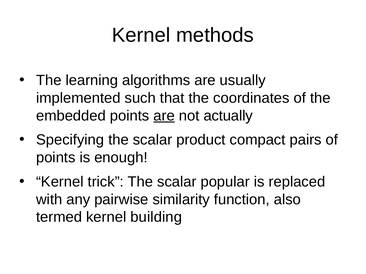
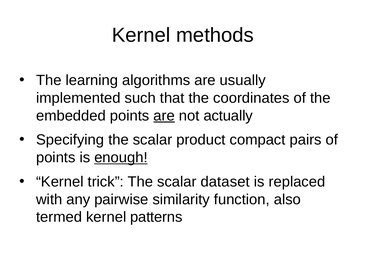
enough underline: none -> present
popular: popular -> dataset
building: building -> patterns
